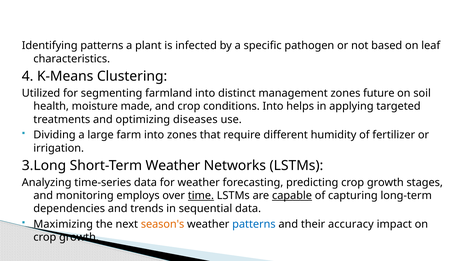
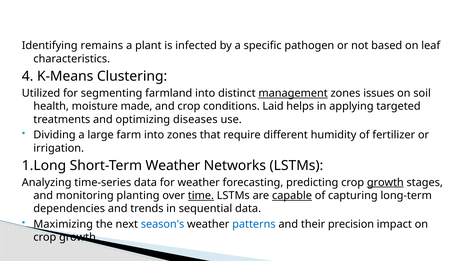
Identifying patterns: patterns -> remains
management underline: none -> present
future: future -> issues
conditions Into: Into -> Laid
3.Long: 3.Long -> 1.Long
growth at (385, 182) underline: none -> present
employs: employs -> planting
season's colour: orange -> blue
accuracy: accuracy -> precision
